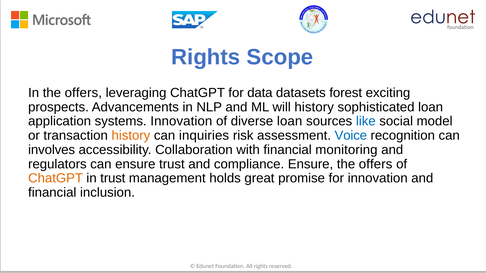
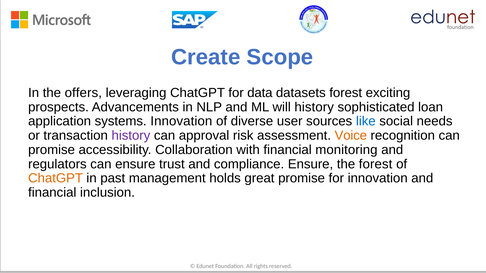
Rights at (206, 57): Rights -> Create
diverse loan: loan -> user
model: model -> needs
history at (131, 136) colour: orange -> purple
inquiries: inquiries -> approval
Voice colour: blue -> orange
involves at (52, 150): involves -> promise
offers at (376, 164): offers -> forest
in trust: trust -> past
